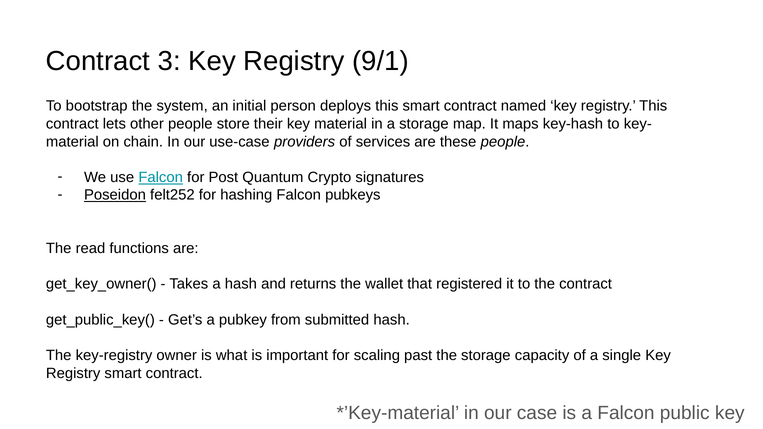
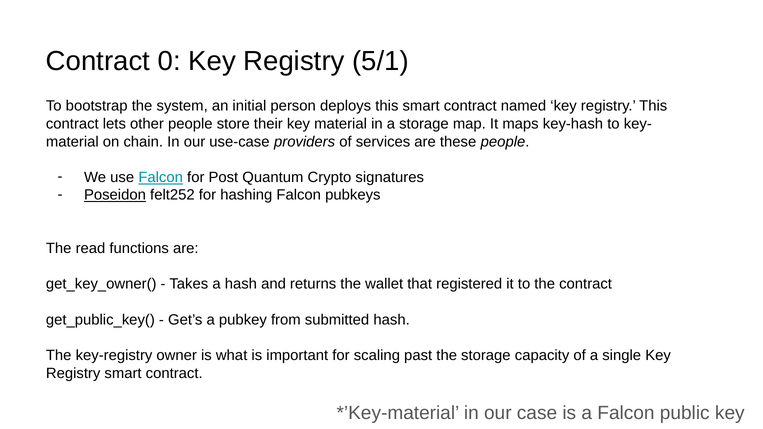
3: 3 -> 0
9/1: 9/1 -> 5/1
